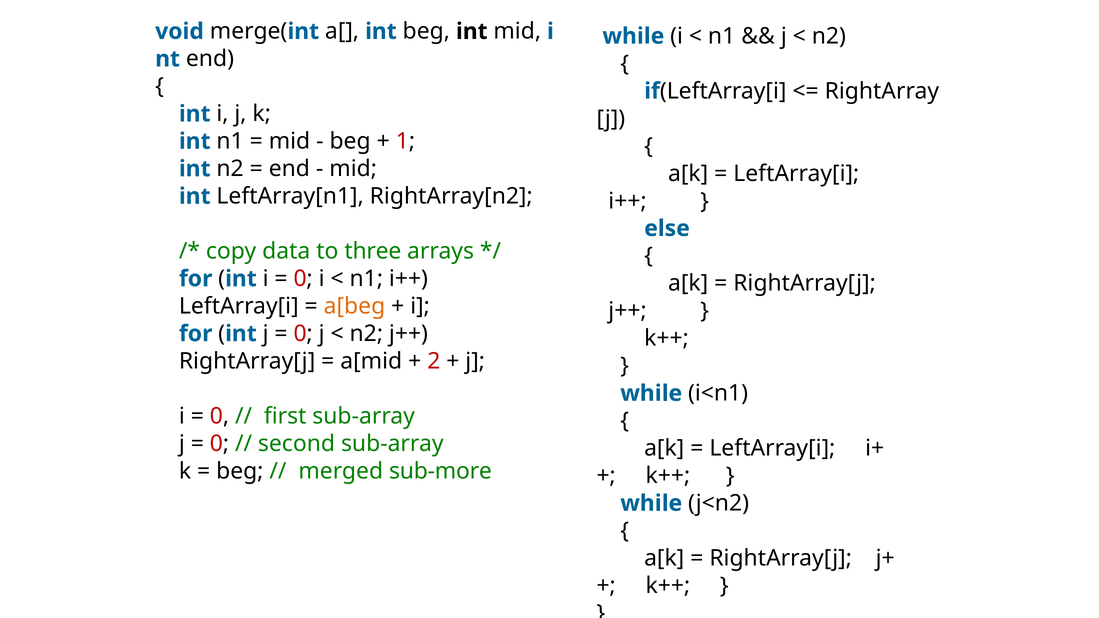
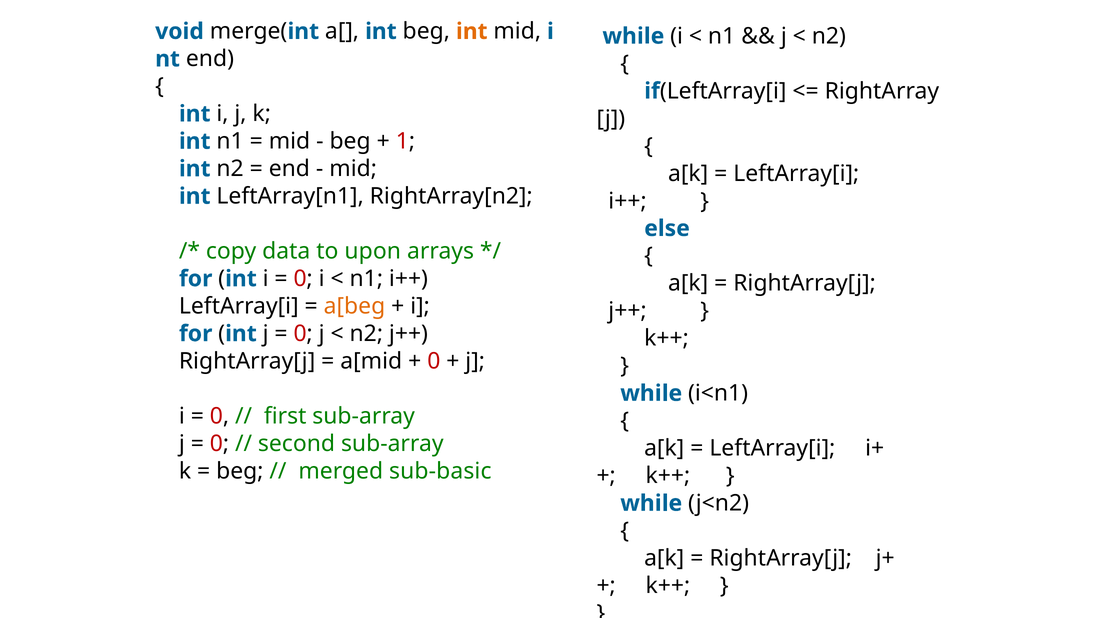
int at (472, 31) colour: black -> orange
three: three -> upon
2 at (434, 361): 2 -> 0
sub-more: sub-more -> sub-basic
